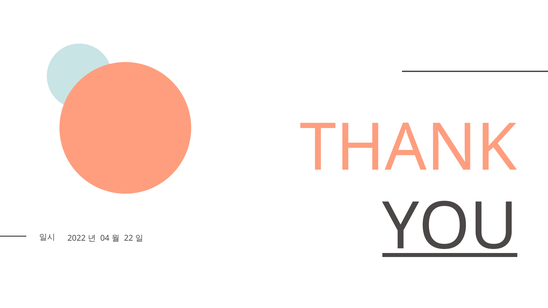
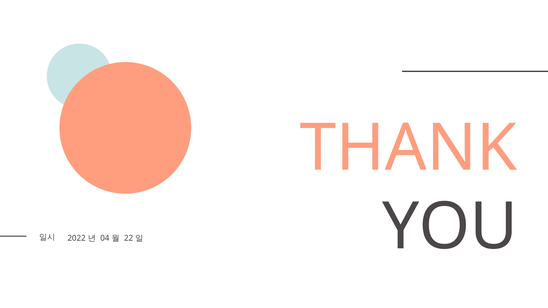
YOU underline: present -> none
